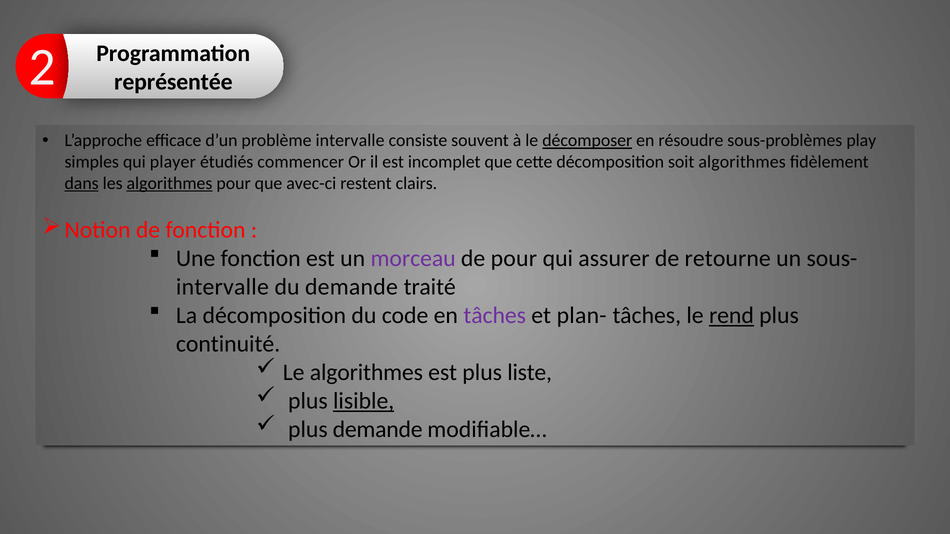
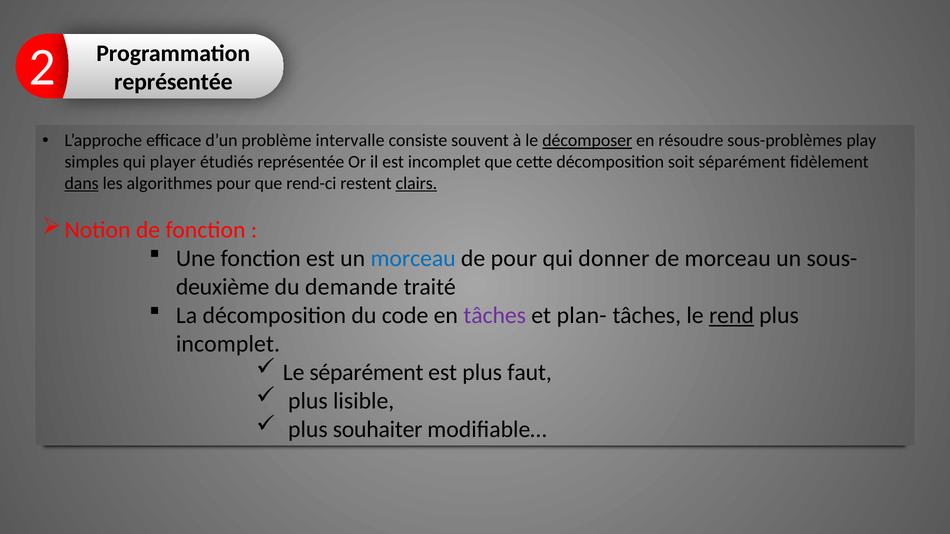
étudiés commencer: commencer -> représentée
soit algorithmes: algorithmes -> séparément
algorithmes at (169, 183) underline: present -> none
avec-ci: avec-ci -> rend-ci
clairs underline: none -> present
morceau at (413, 259) colour: purple -> blue
assurer: assurer -> donner
de retourne: retourne -> morceau
intervalle at (222, 287): intervalle -> deuxième
continuité at (228, 344): continuité -> incomplet
Le algorithmes: algorithmes -> séparément
liste: liste -> faut
lisible underline: present -> none
plus demande: demande -> souhaiter
